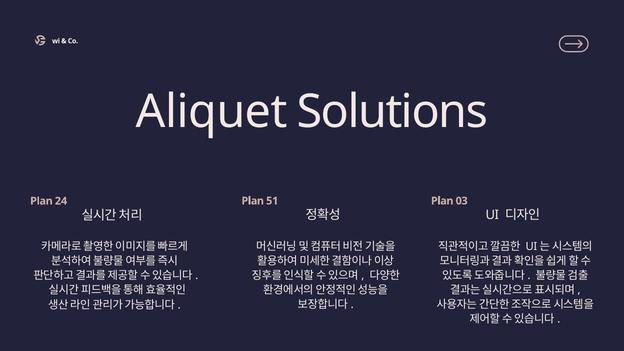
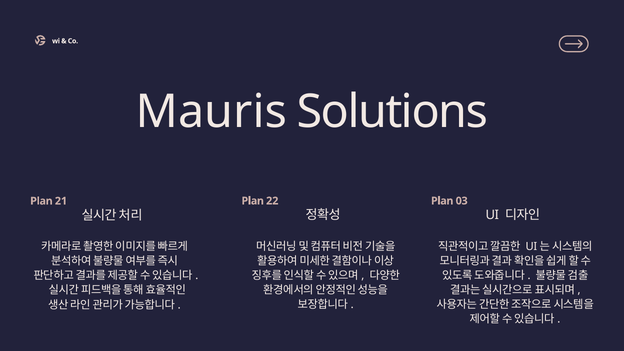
Aliquet: Aliquet -> Mauris
51: 51 -> 22
24: 24 -> 21
